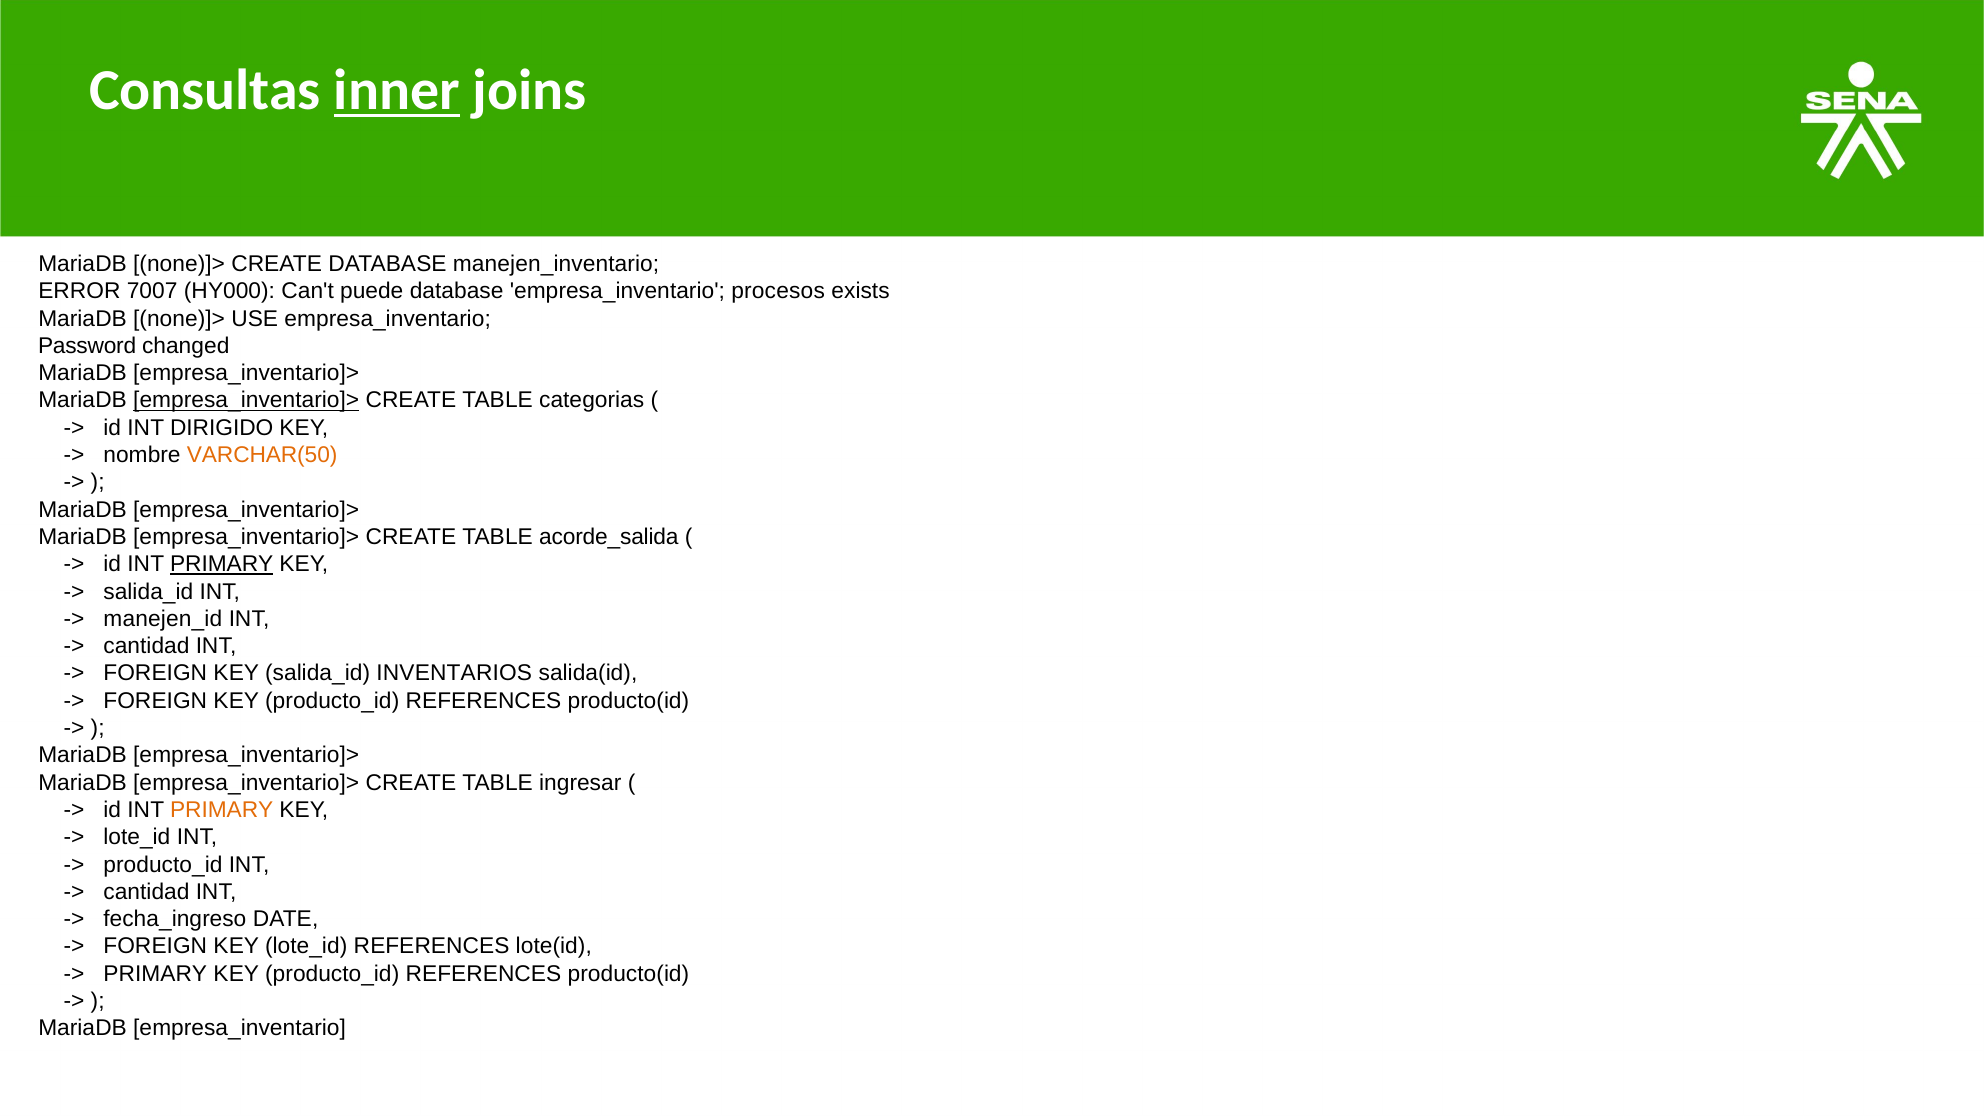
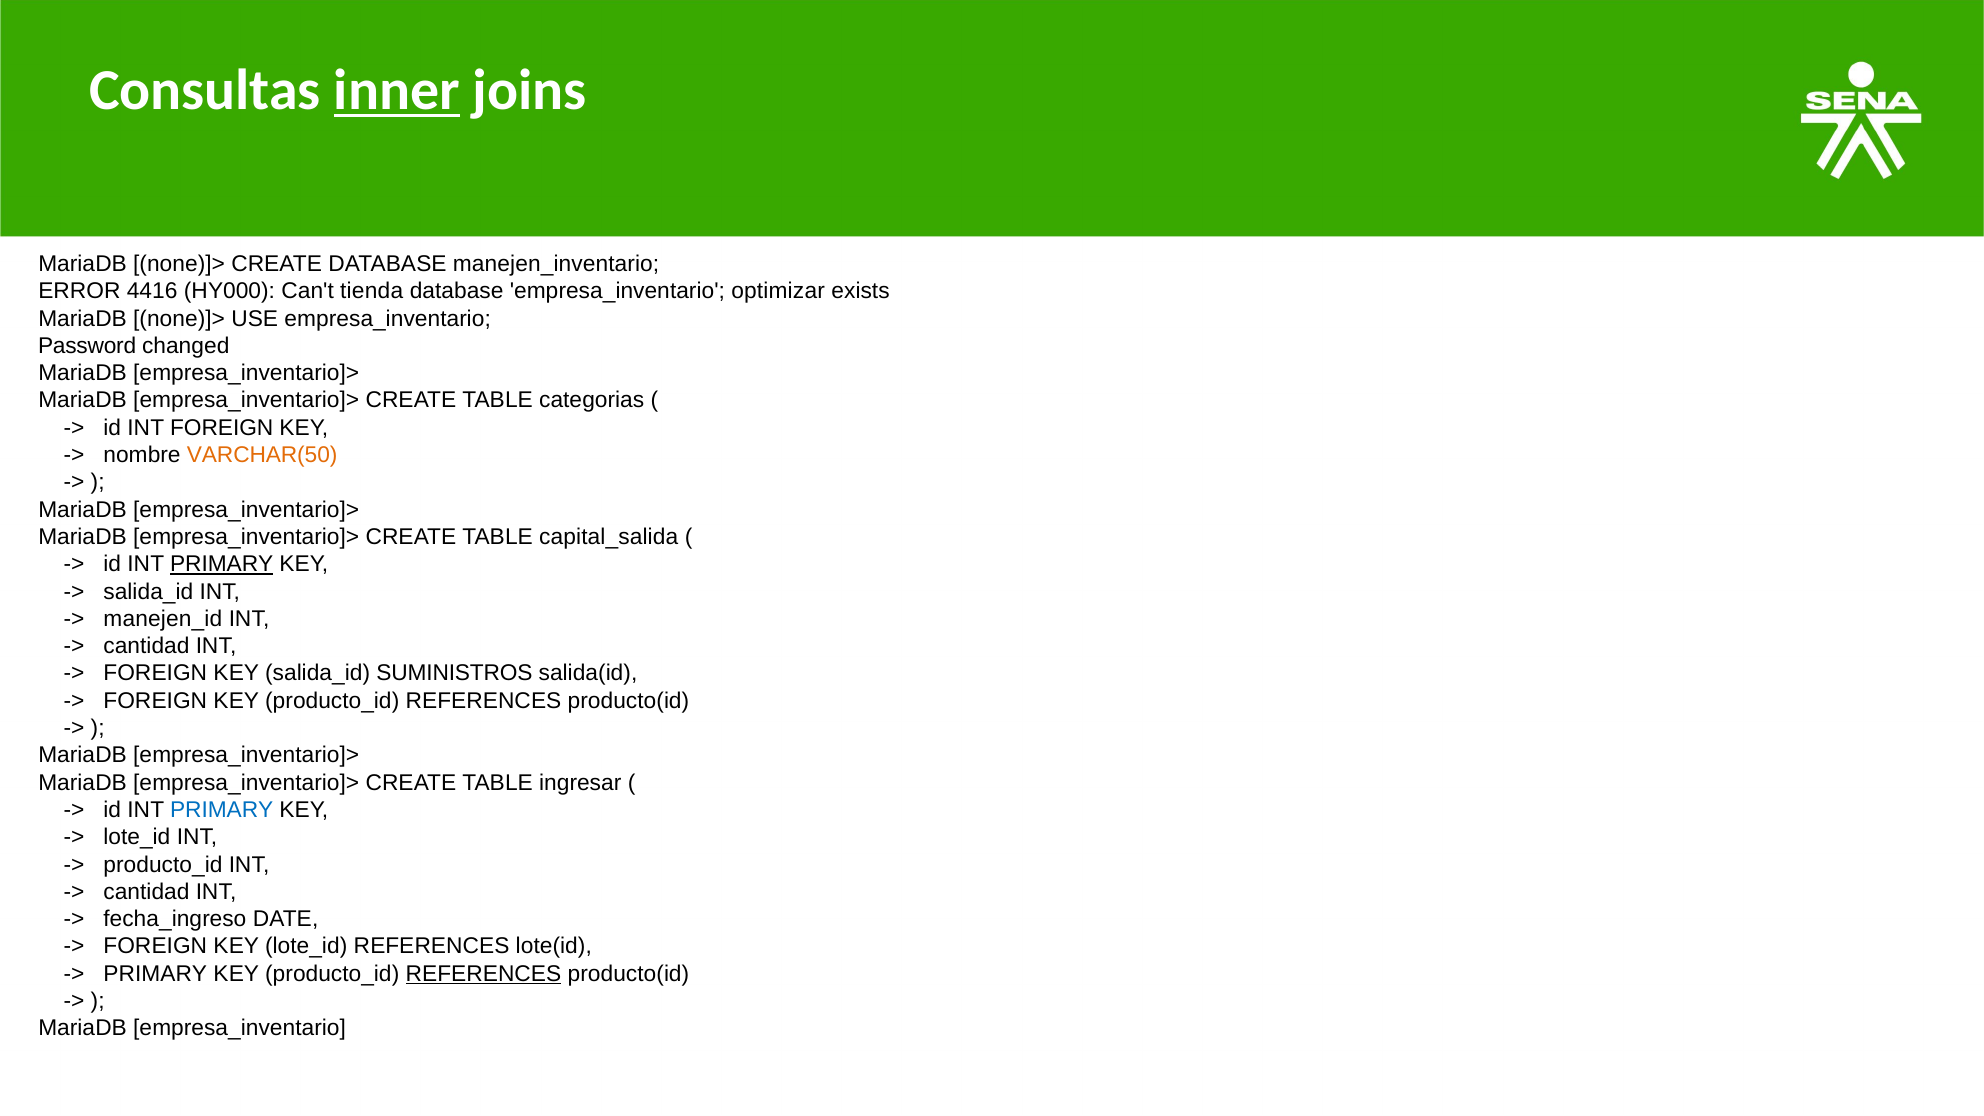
7007: 7007 -> 4416
puede: puede -> tienda
procesos: procesos -> optimizar
empresa_inventario]> at (246, 400) underline: present -> none
INT DIRIGIDO: DIRIGIDO -> FOREIGN
acorde_salida: acorde_salida -> capital_salida
INVENTARIOS: INVENTARIOS -> SUMINISTROS
PRIMARY at (222, 810) colour: orange -> blue
REFERENCES at (483, 974) underline: none -> present
